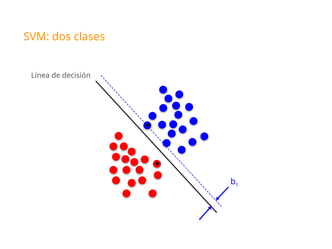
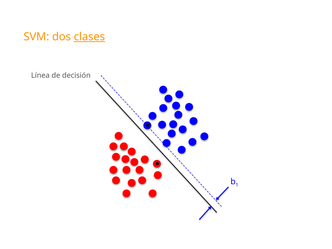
clases underline: none -> present
